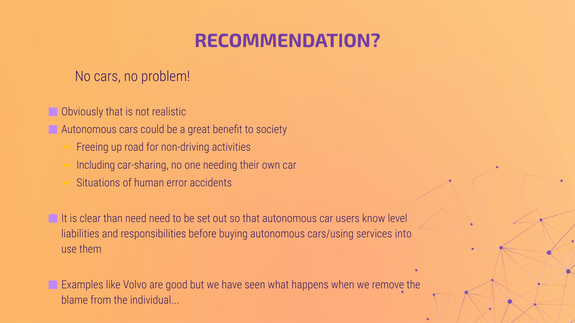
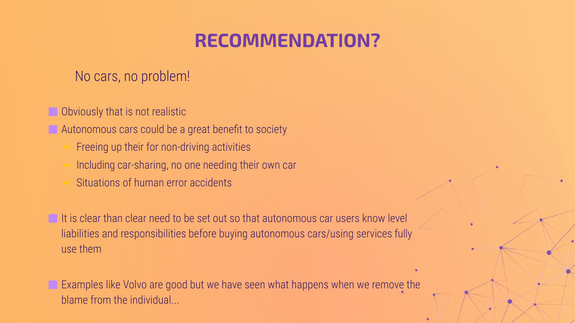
up road: road -> their
than need: need -> clear
into: into -> fully
